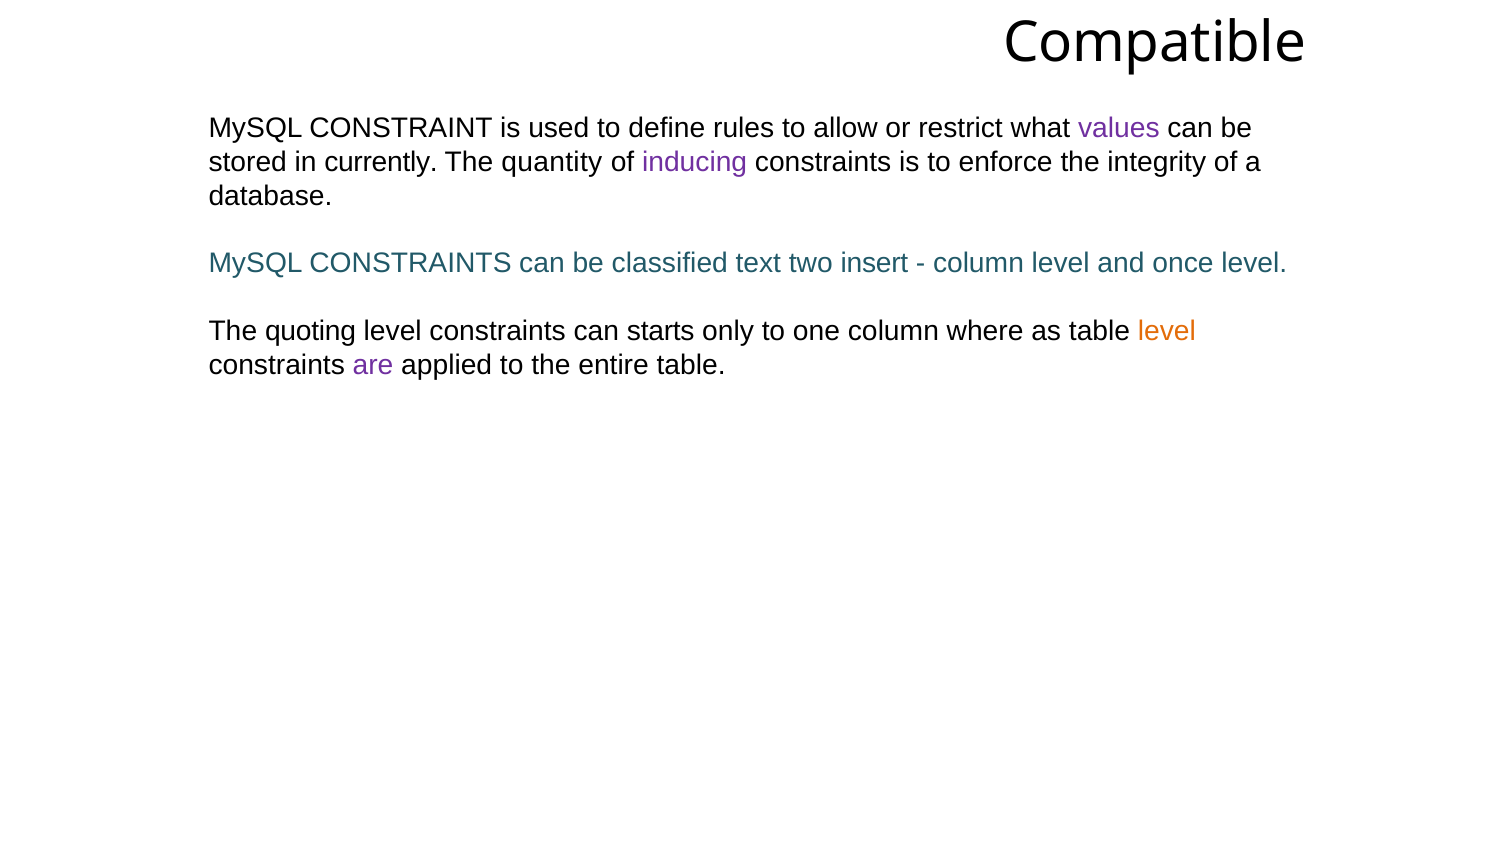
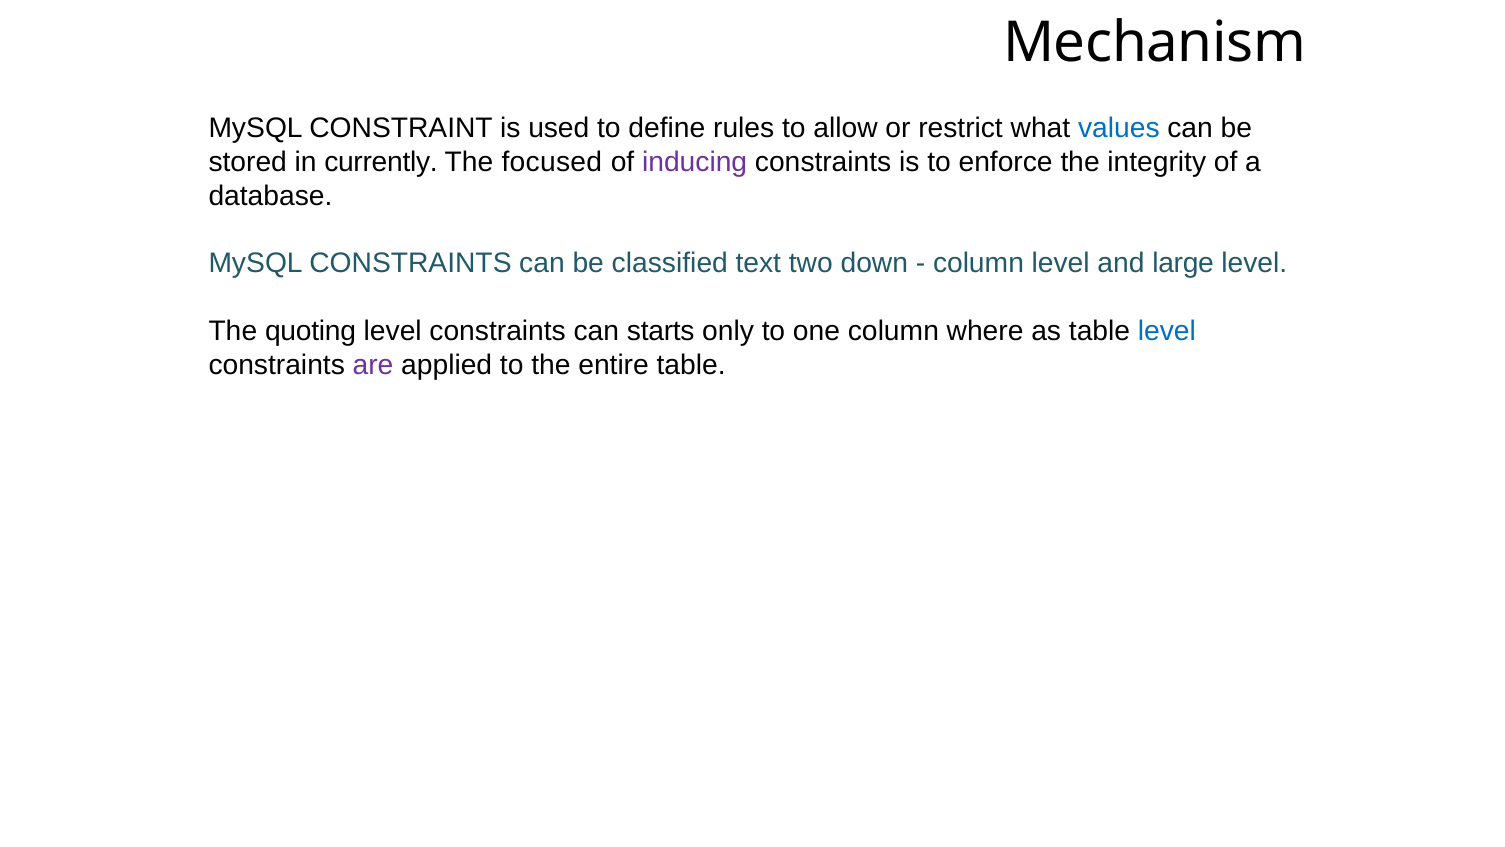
Compatible: Compatible -> Mechanism
values colour: purple -> blue
quantity: quantity -> focused
insert: insert -> down
once: once -> large
level at (1167, 331) colour: orange -> blue
